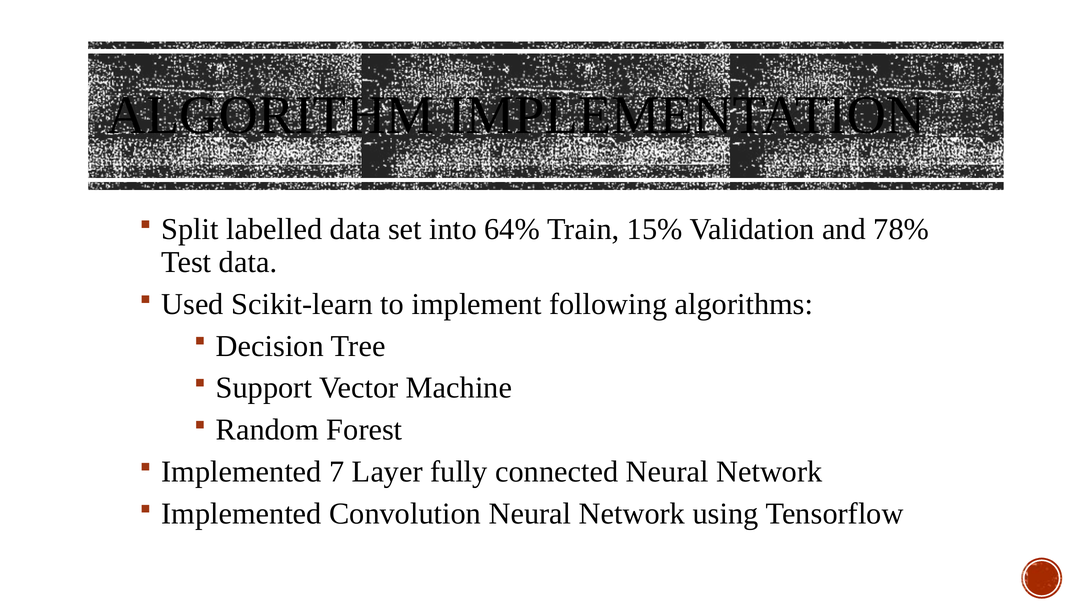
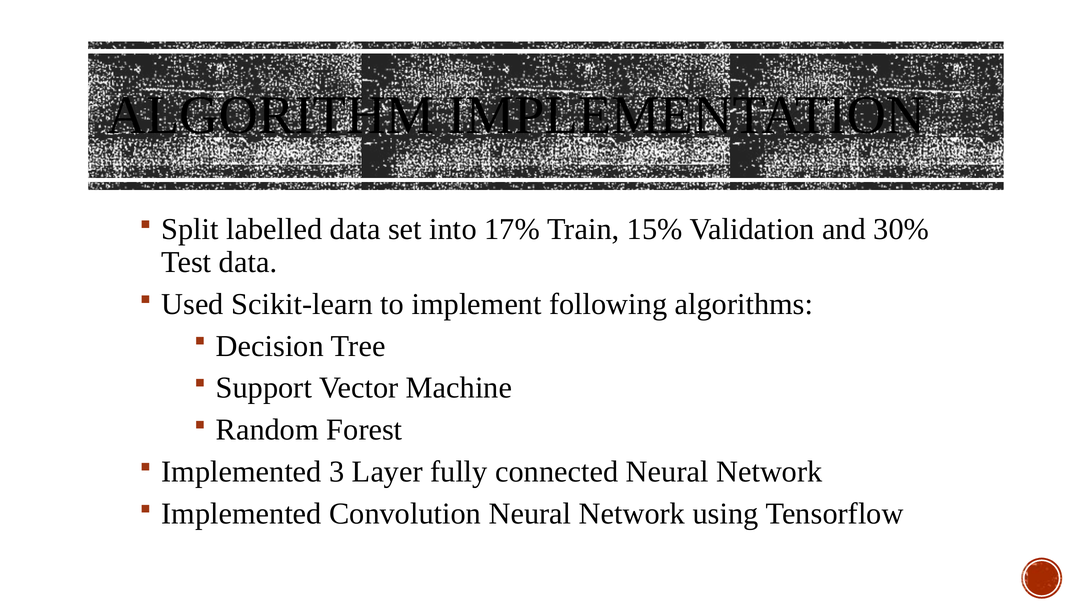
64%: 64% -> 17%
78%: 78% -> 30%
7: 7 -> 3
